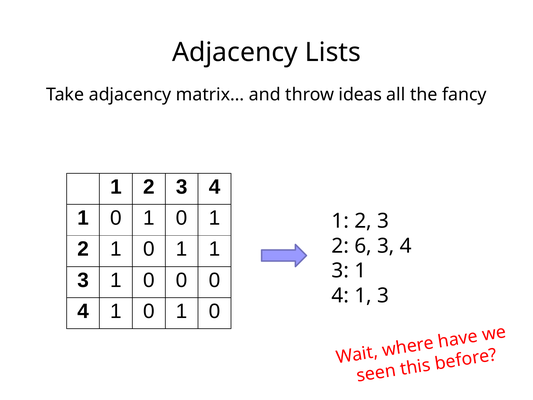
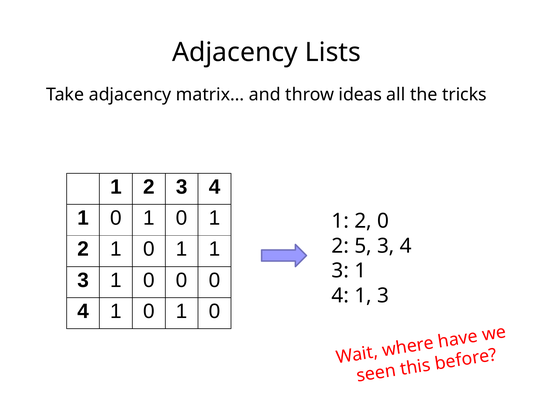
fancy: fancy -> tricks
3 at (383, 221): 3 -> 0
6: 6 -> 5
